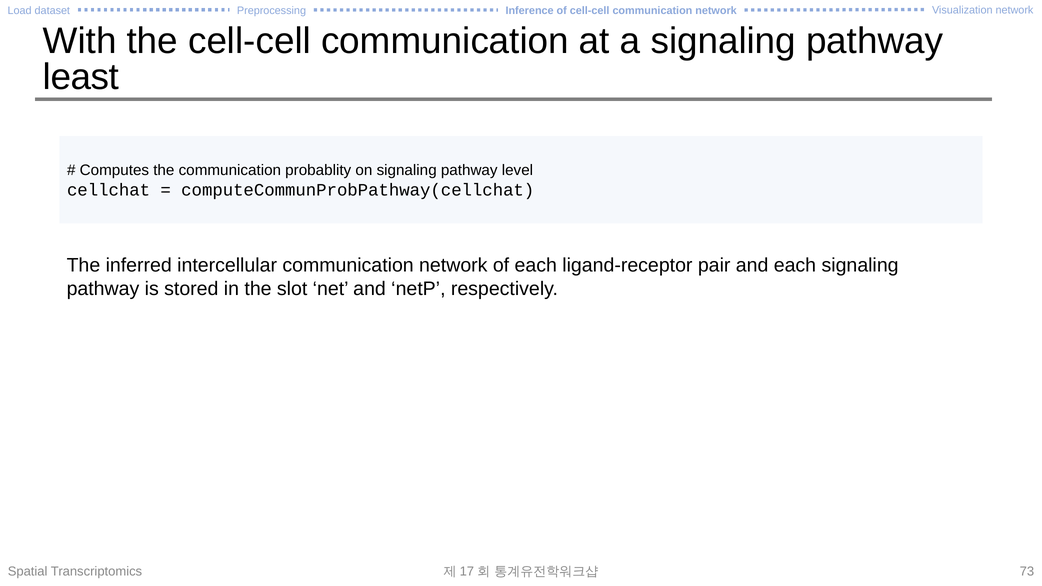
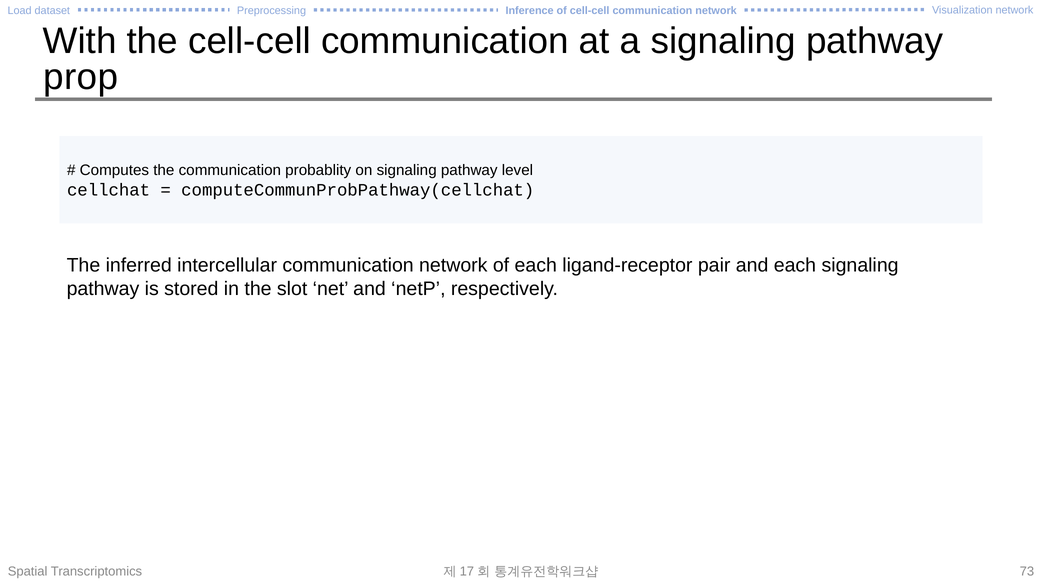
least: least -> prop
